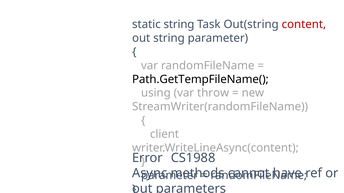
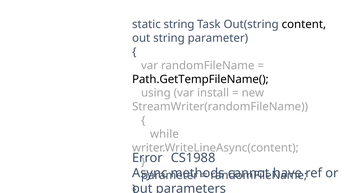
content colour: red -> black
throw: throw -> install
client: client -> while
